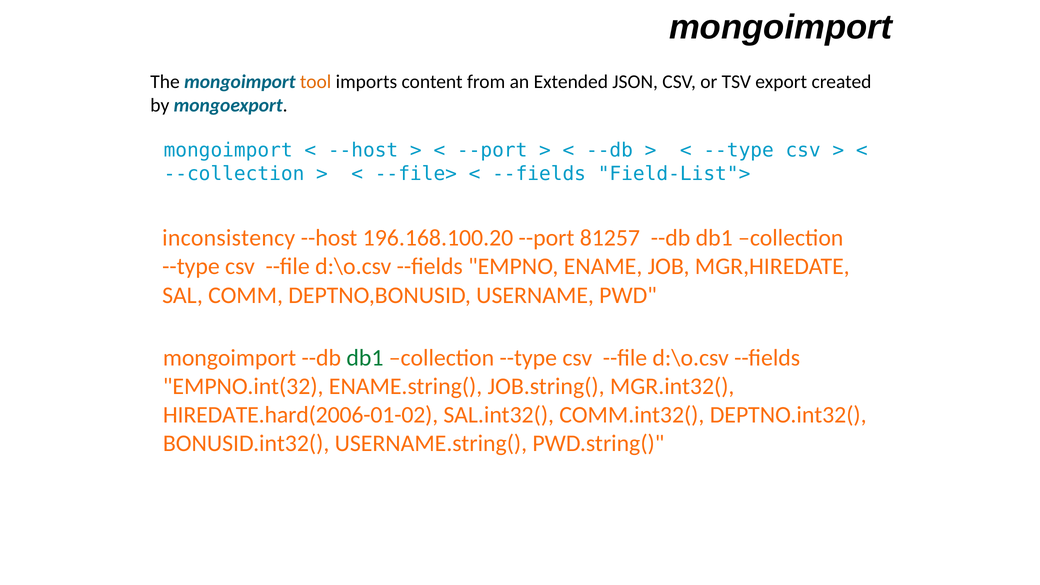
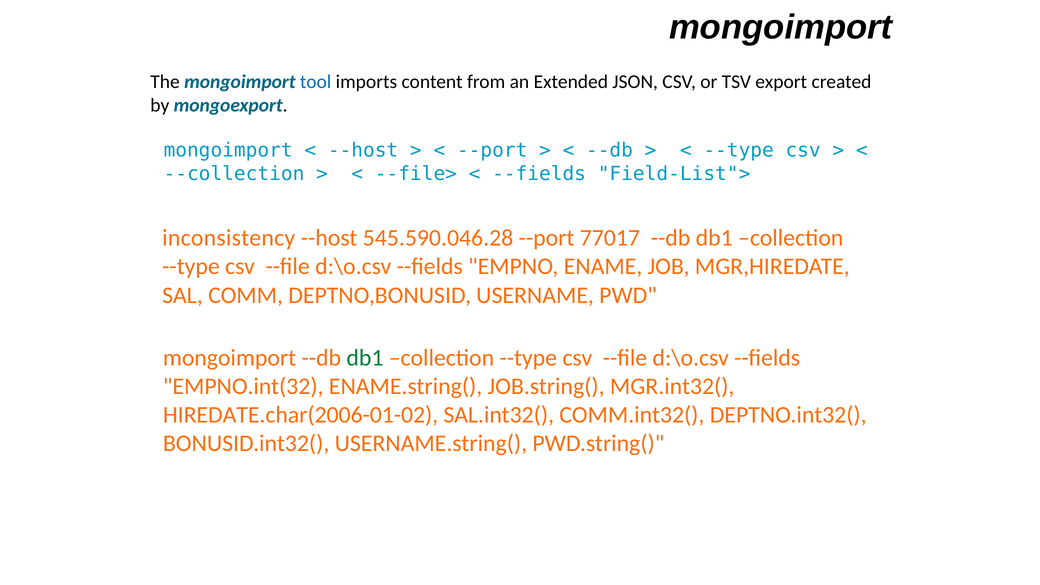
tool colour: orange -> blue
196.168.100.20: 196.168.100.20 -> 545.590.046.28
81257: 81257 -> 77017
HIREDATE.hard(2006-01-02: HIREDATE.hard(2006-01-02 -> HIREDATE.char(2006-01-02
